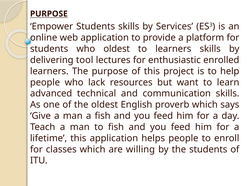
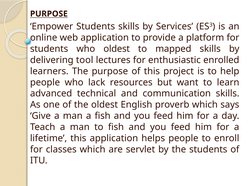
to learners: learners -> mapped
willing: willing -> servlet
